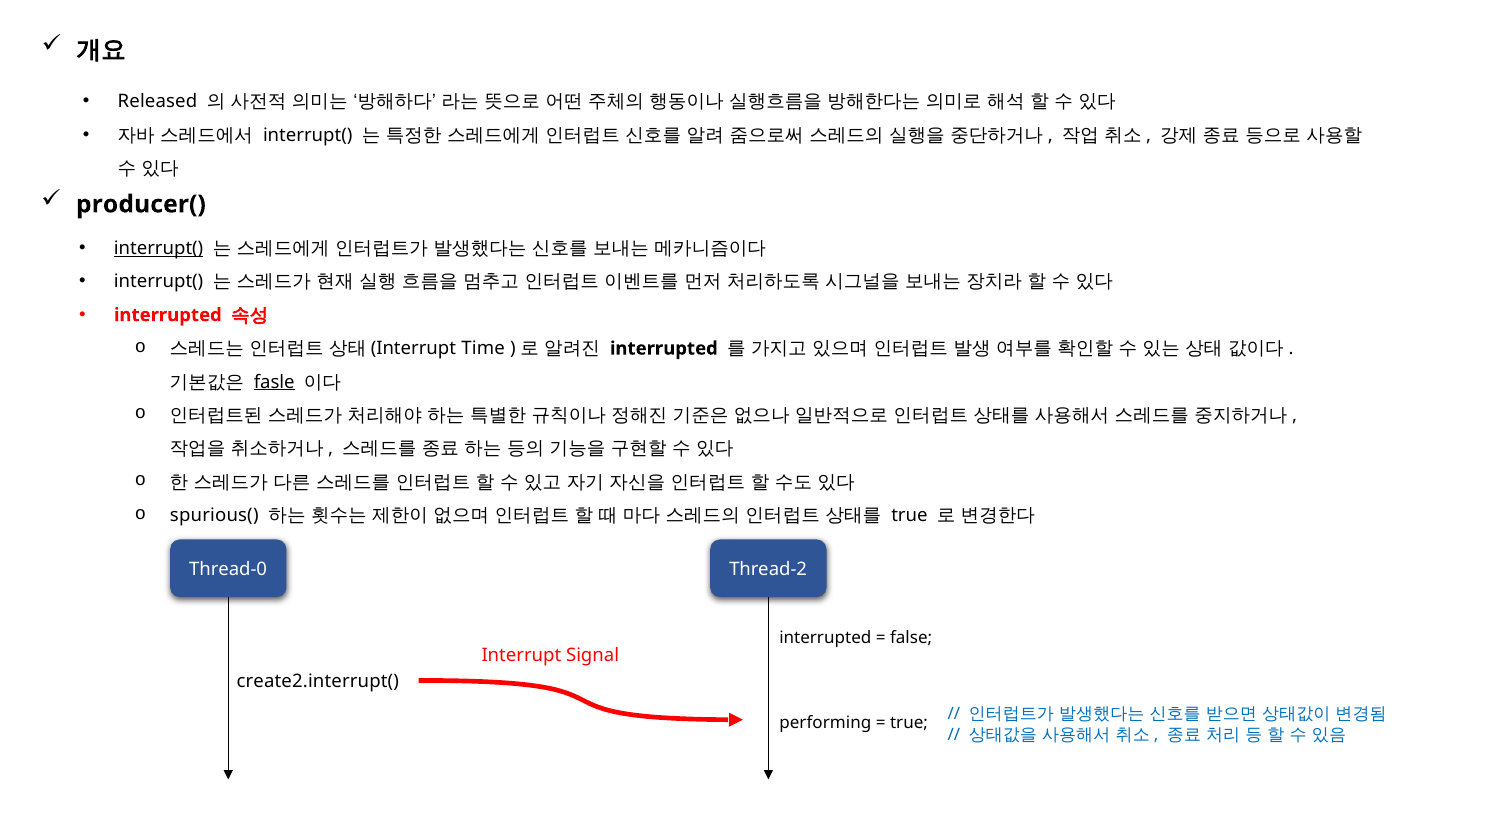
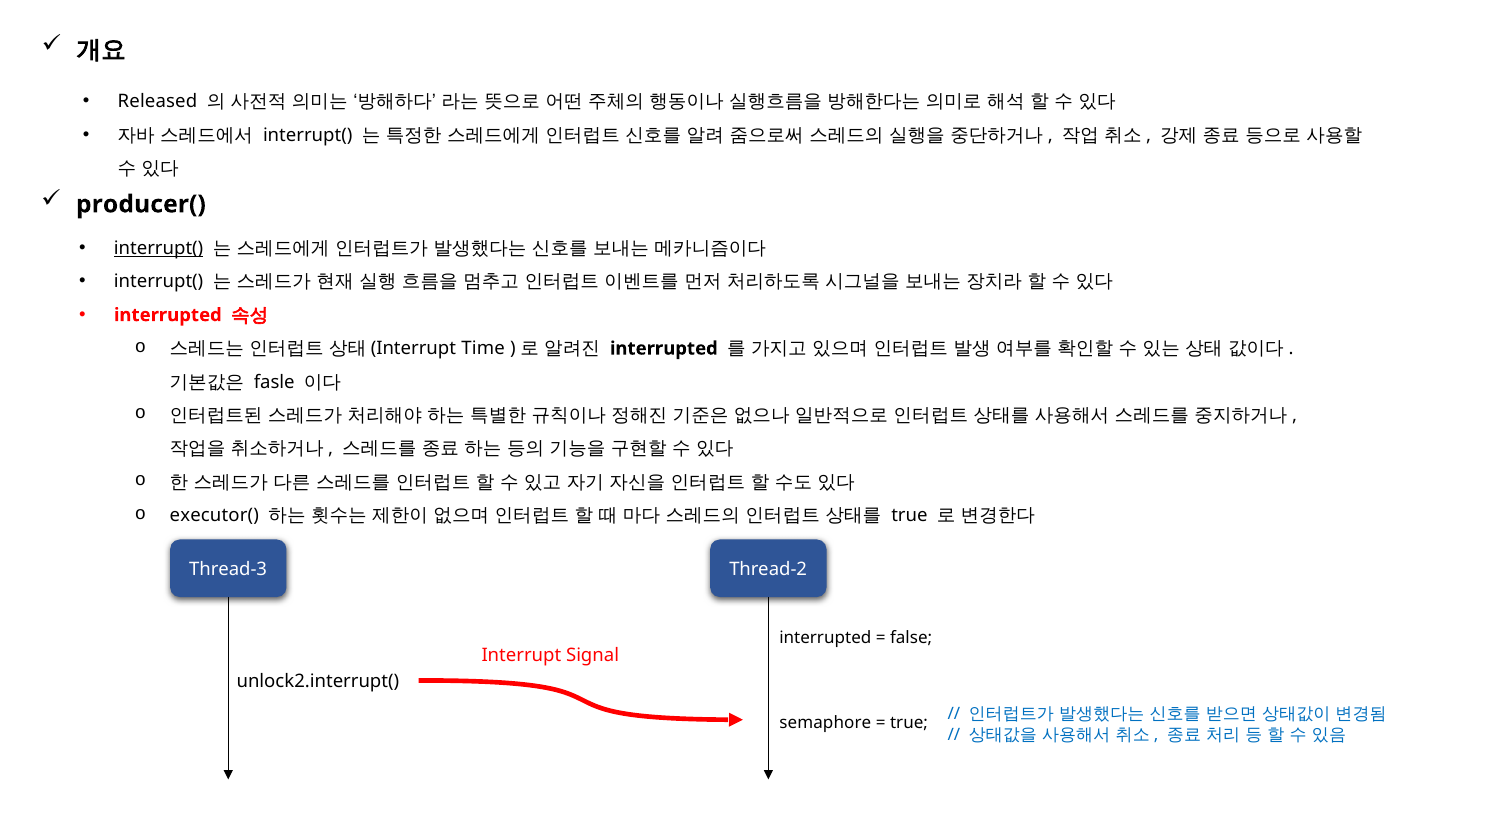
fasle underline: present -> none
spurious(: spurious( -> executor(
Thread-0: Thread-0 -> Thread-3
create2.interrupt(: create2.interrupt( -> unlock2.interrupt(
performing: performing -> semaphore
